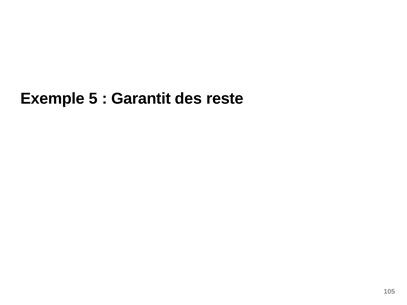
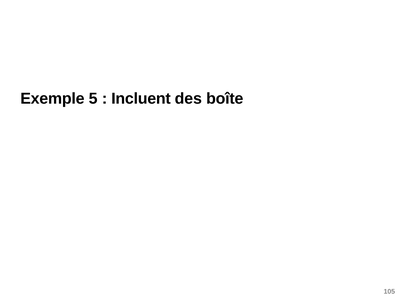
Garantit: Garantit -> Incluent
reste: reste -> boîte
